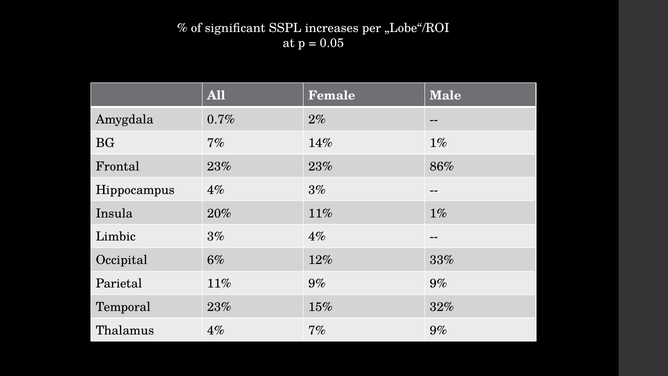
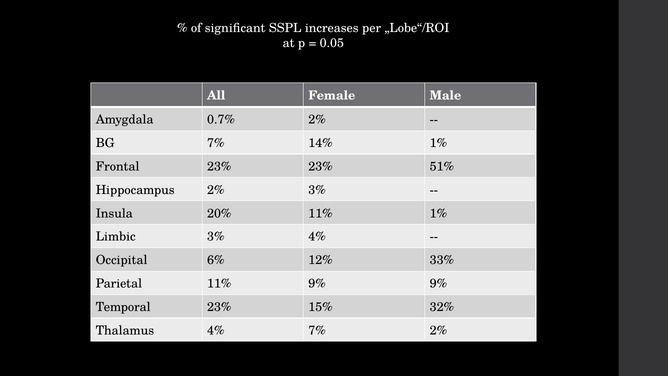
86%: 86% -> 51%
Hippocampus 4%: 4% -> 2%
7% 9%: 9% -> 2%
